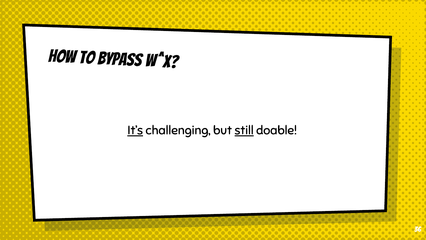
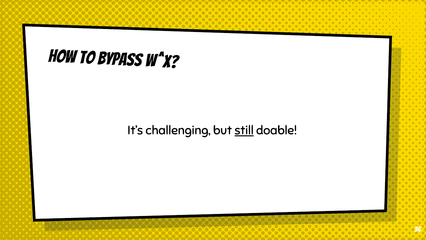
It’s underline: present -> none
